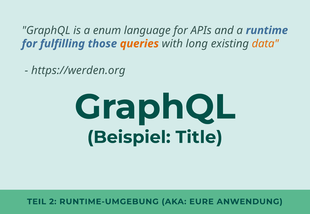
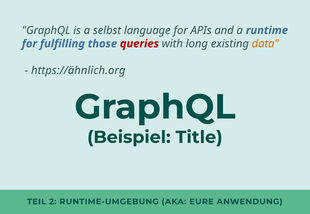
enum: enum -> selbst
queries colour: orange -> red
https://werden.org: https://werden.org -> https://ähnlich.org
